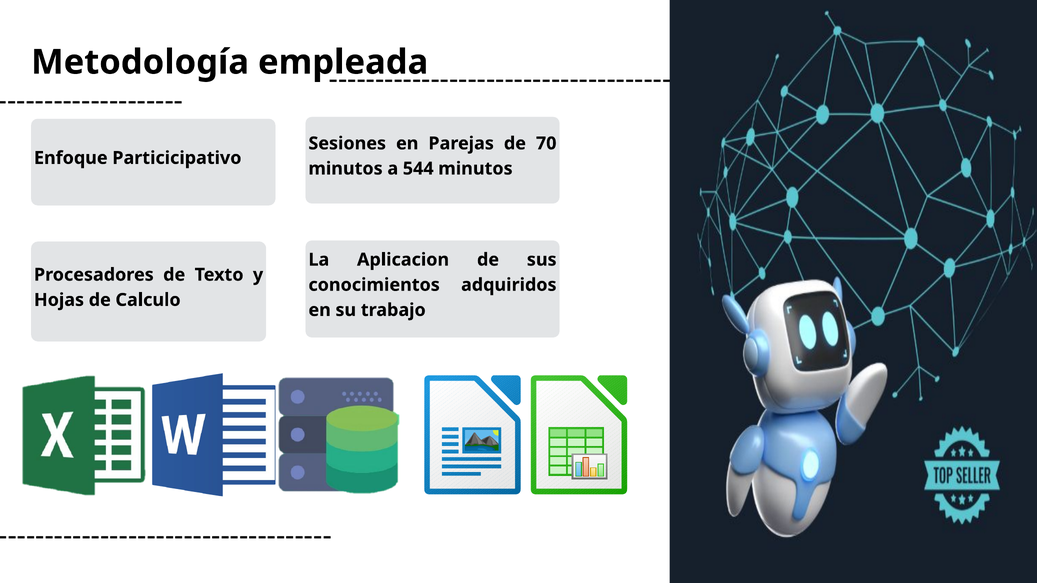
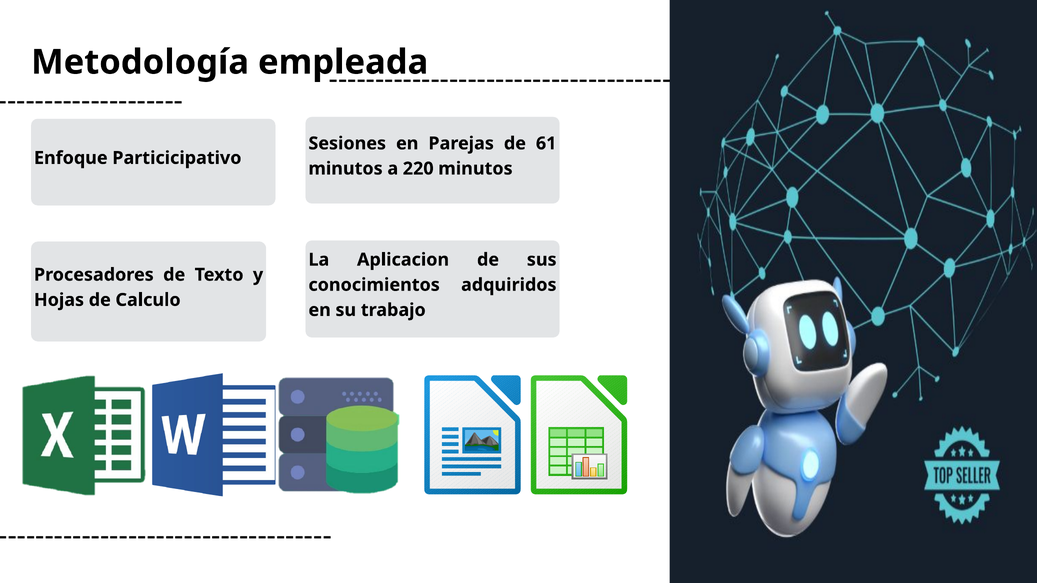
70: 70 -> 61
544: 544 -> 220
